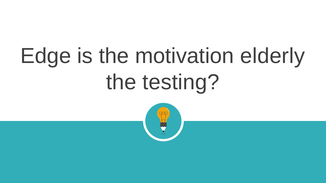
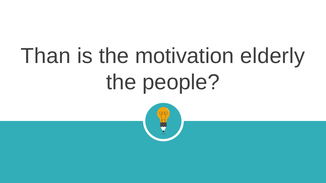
Edge: Edge -> Than
testing: testing -> people
